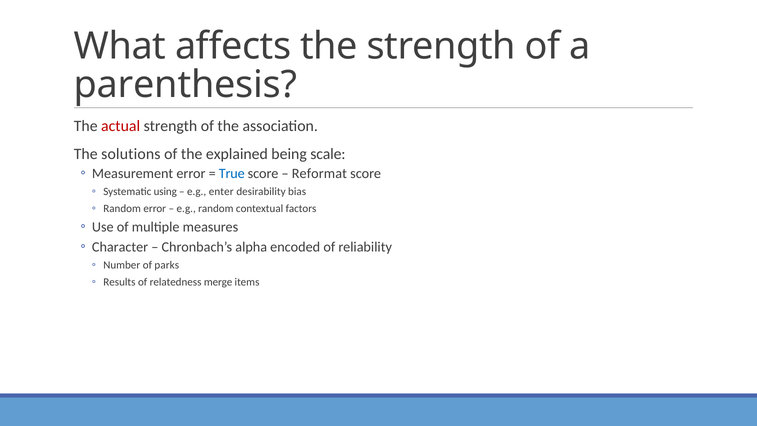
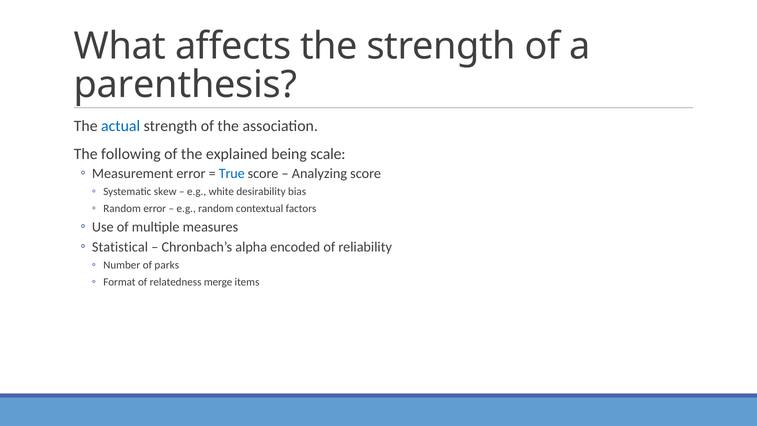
actual colour: red -> blue
solutions: solutions -> following
Reformat: Reformat -> Analyzing
using: using -> skew
enter: enter -> white
Character: Character -> Statistical
Results: Results -> Format
